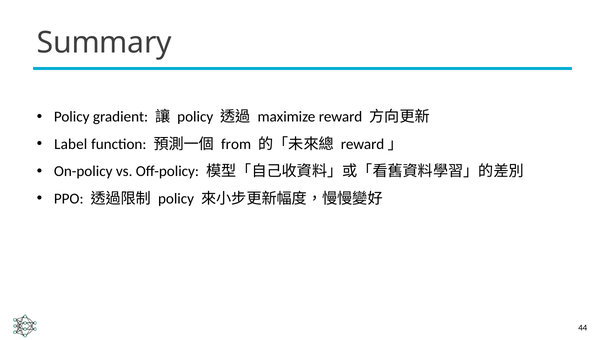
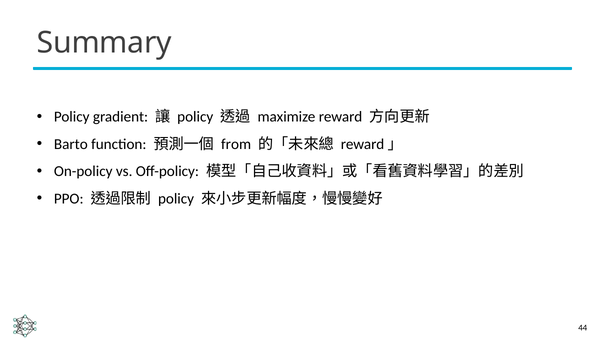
Label: Label -> Barto
